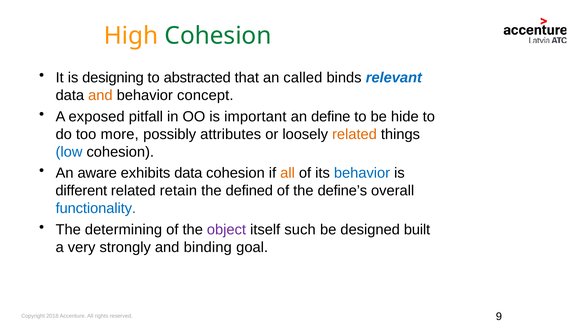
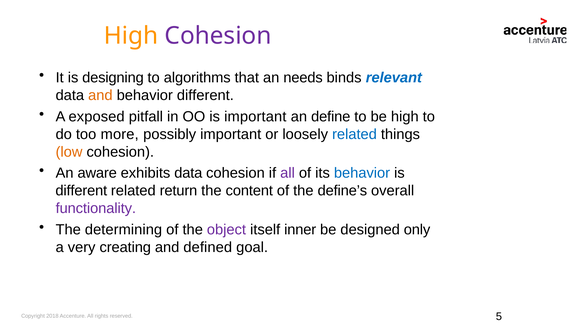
Cohesion at (218, 36) colour: green -> purple
abstracted: abstracted -> algorithms
called: called -> needs
behavior concept: concept -> different
be hide: hide -> high
possibly attributes: attributes -> important
related at (354, 134) colour: orange -> blue
low colour: blue -> orange
all at (288, 173) colour: orange -> purple
retain: retain -> return
defined: defined -> content
functionality colour: blue -> purple
such: such -> inner
built: built -> only
strongly: strongly -> creating
binding: binding -> defined
9: 9 -> 5
